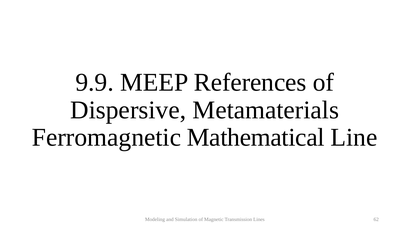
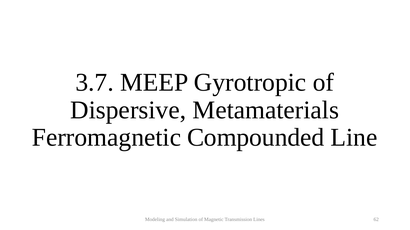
9.9: 9.9 -> 3.7
References: References -> Gyrotropic
Mathematical: Mathematical -> Compounded
